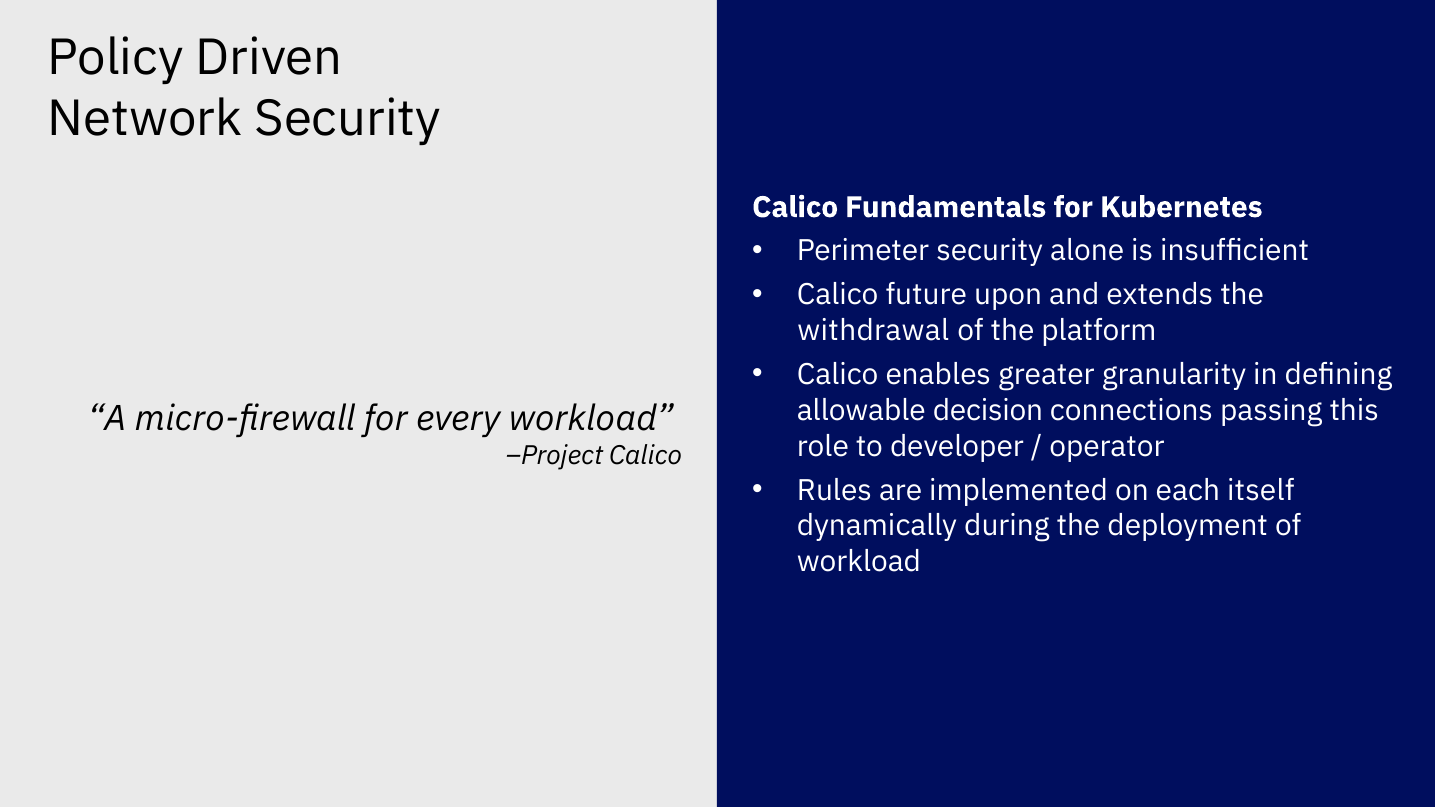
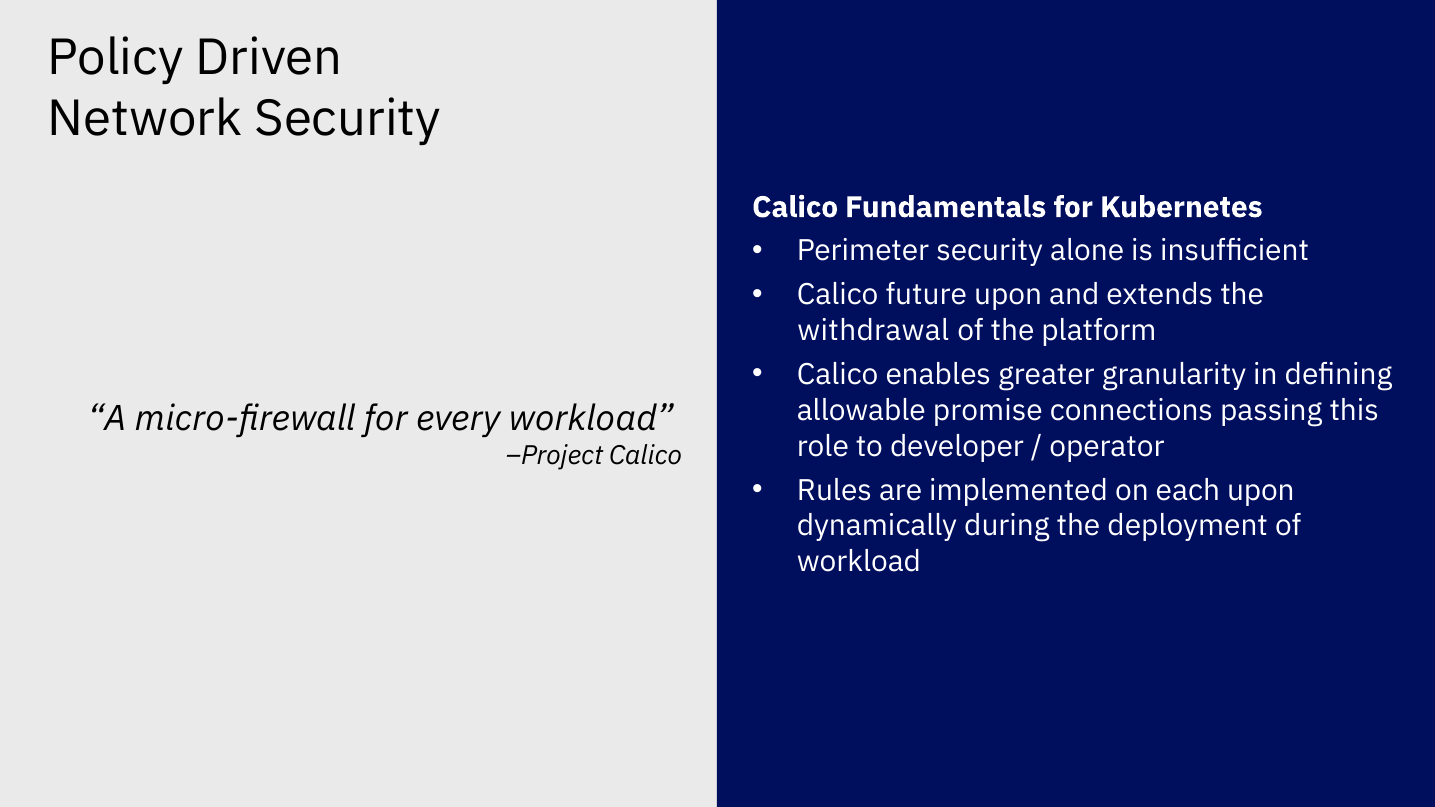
decision: decision -> promise
each itself: itself -> upon
